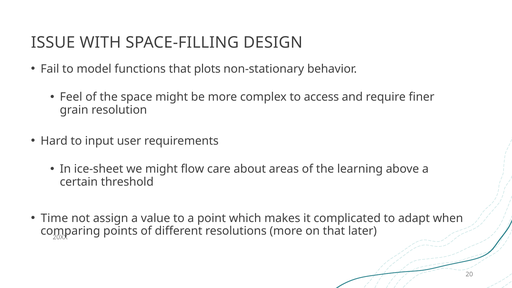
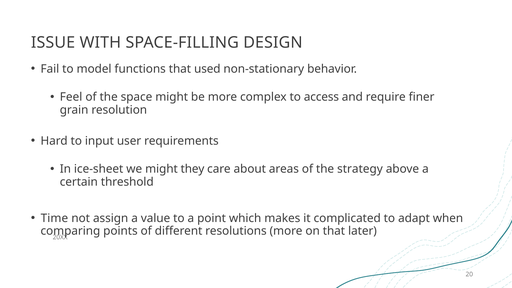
plots: plots -> used
flow: flow -> they
learning: learning -> strategy
